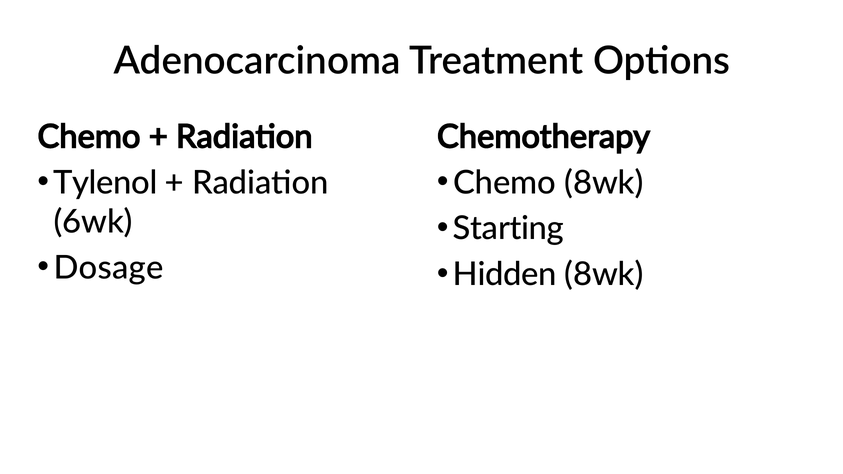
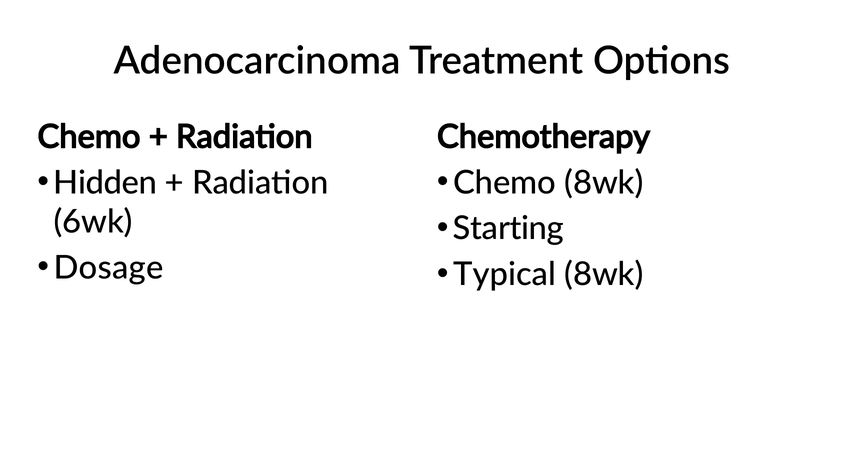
Tylenol: Tylenol -> Hidden
Hidden: Hidden -> Typical
